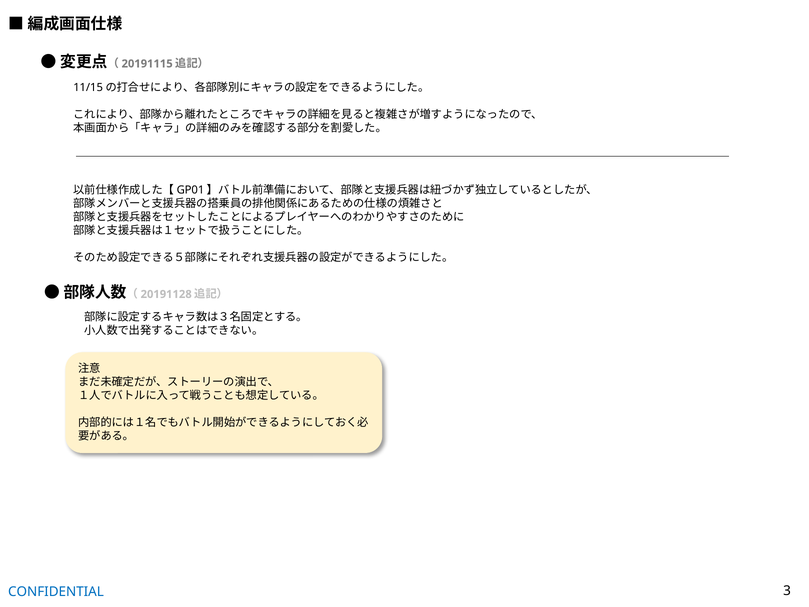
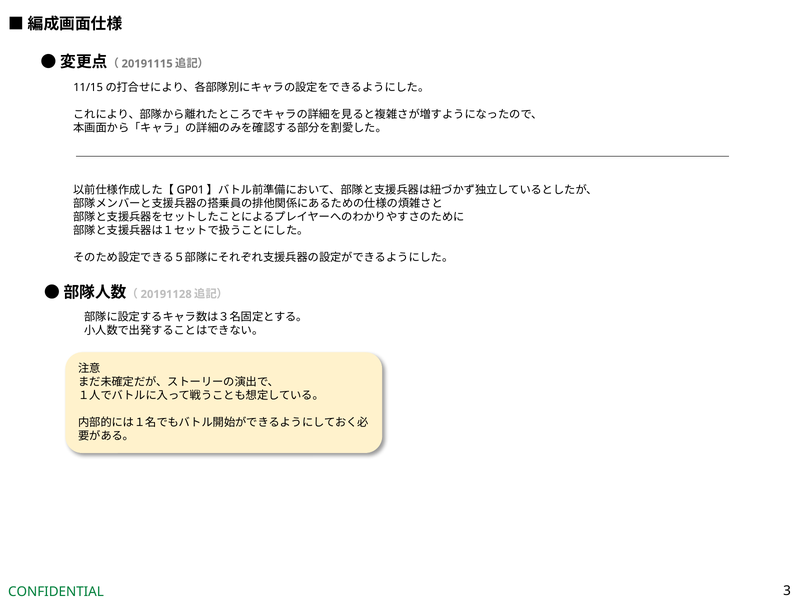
CONFIDENTIAL colour: blue -> green
